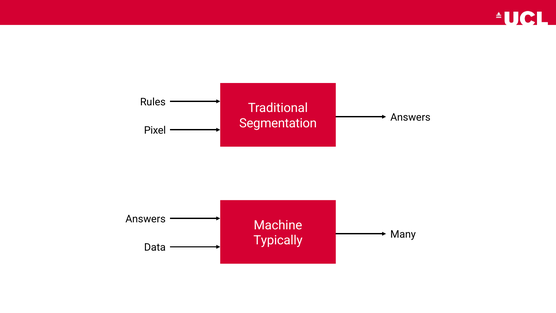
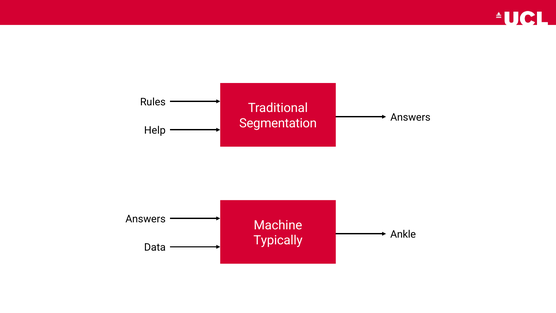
Pixel: Pixel -> Help
Many: Many -> Ankle
